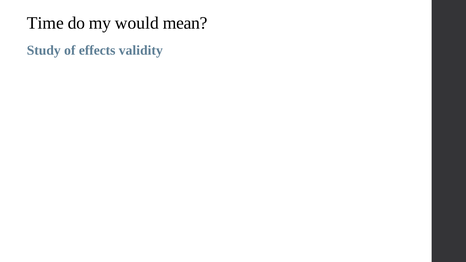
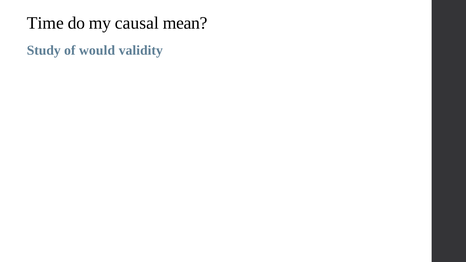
would: would -> causal
effects: effects -> would
